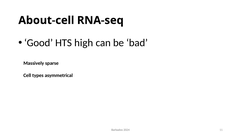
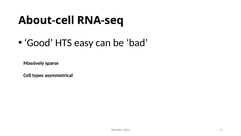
high: high -> easy
